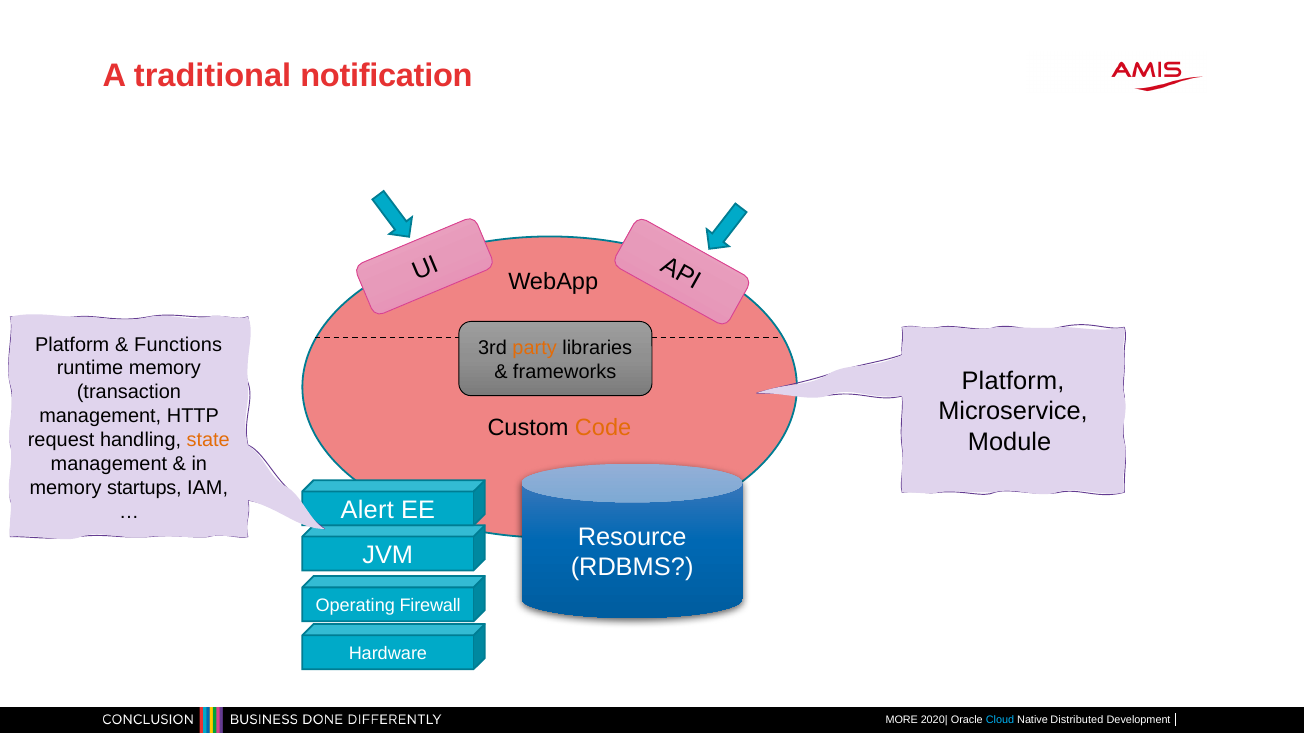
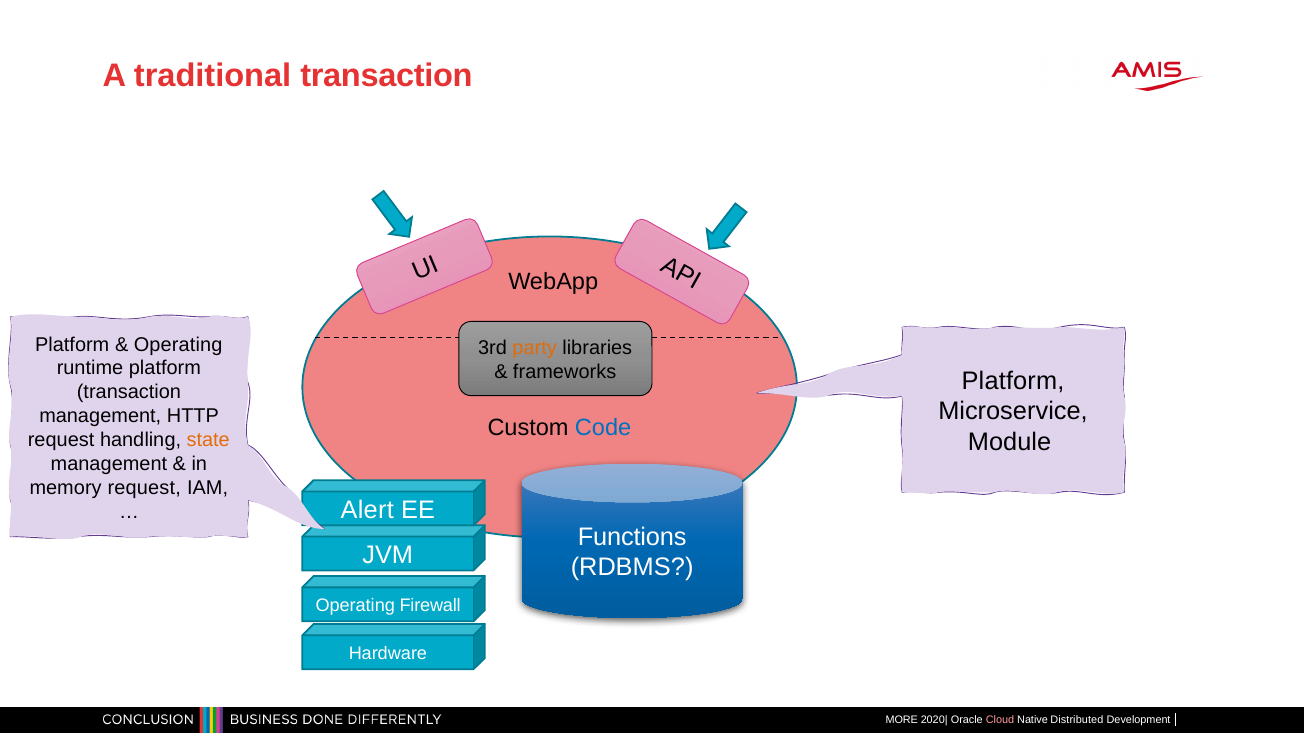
traditional notification: notification -> transaction
Functions at (178, 345): Functions -> Operating
runtime memory: memory -> platform
Code colour: orange -> blue
memory startups: startups -> request
Resource: Resource -> Functions
Cloud colour: light blue -> pink
